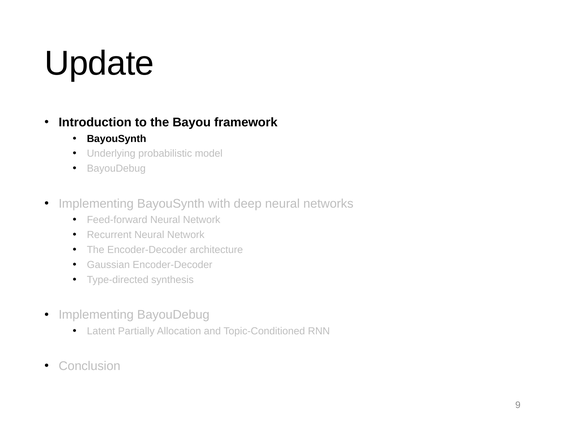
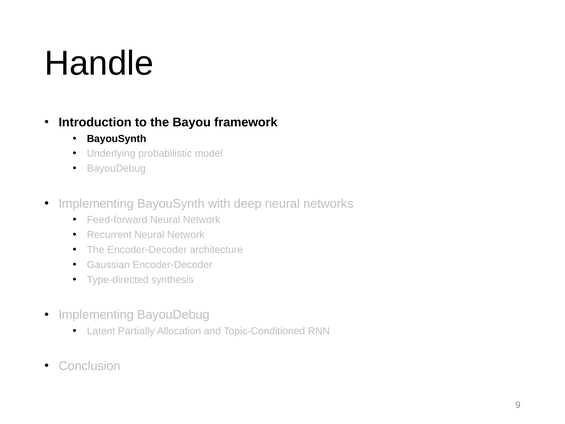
Update: Update -> Handle
